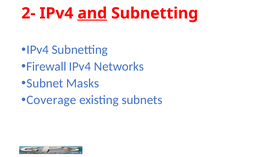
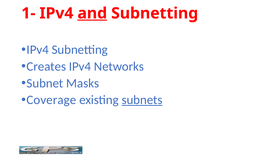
2-: 2- -> 1-
Firewall: Firewall -> Creates
subnets underline: none -> present
